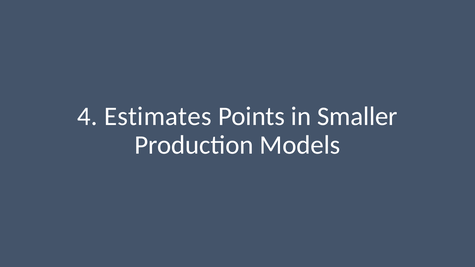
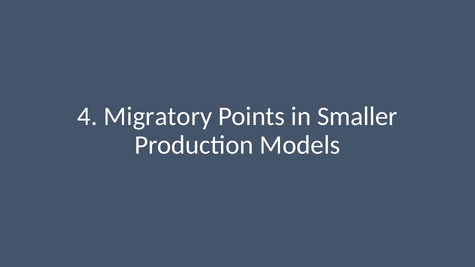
Estimates: Estimates -> Migratory
